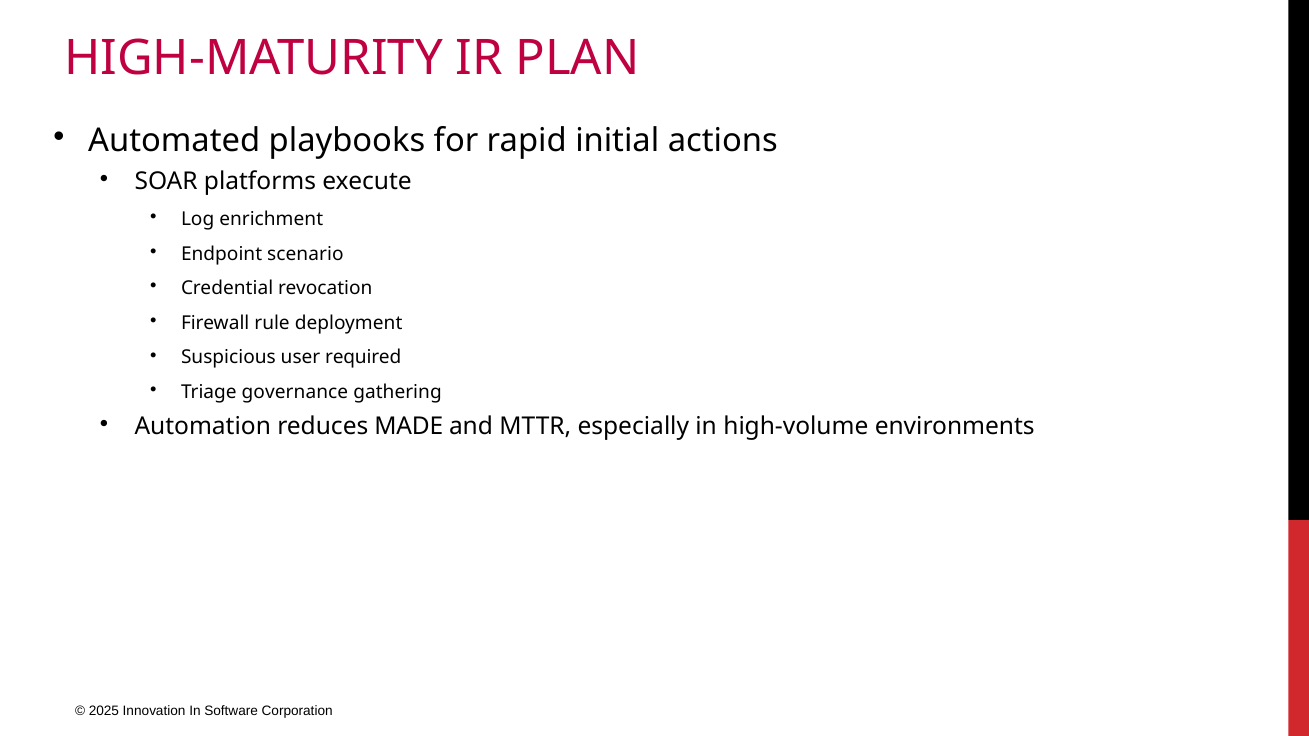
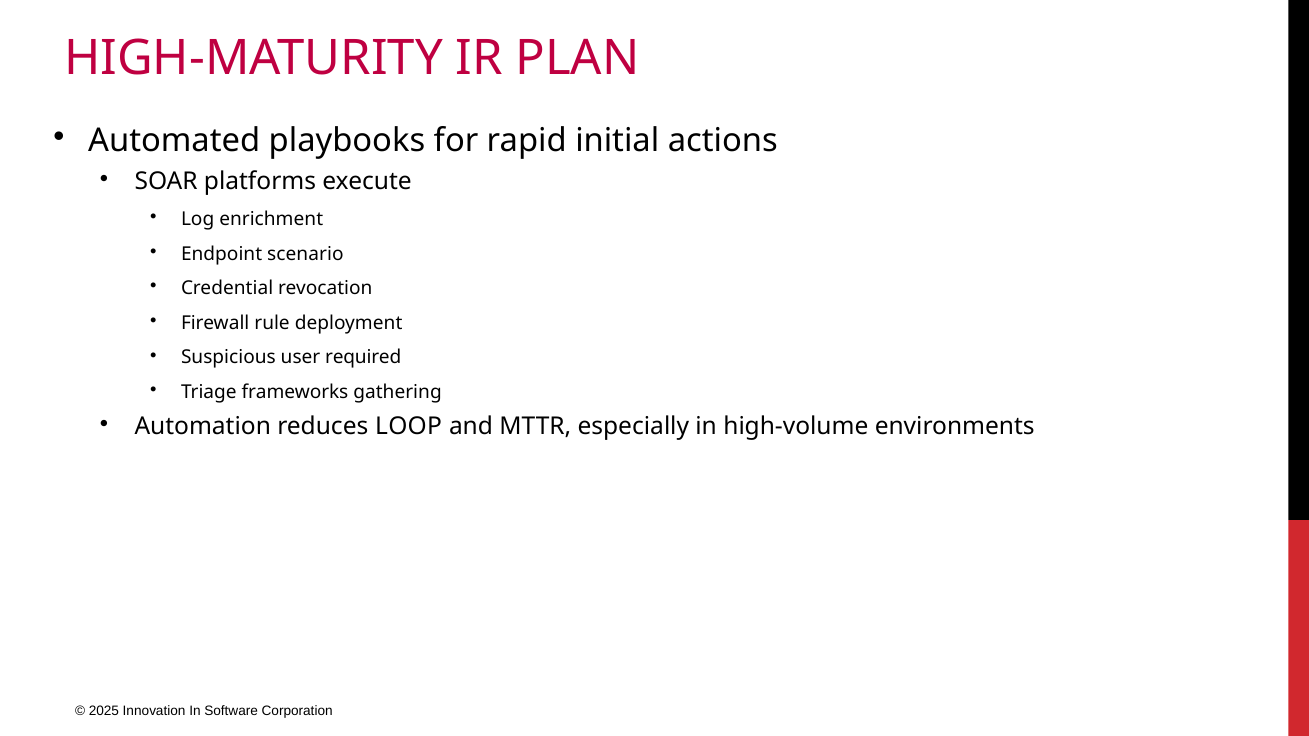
governance: governance -> frameworks
MADE: MADE -> LOOP
